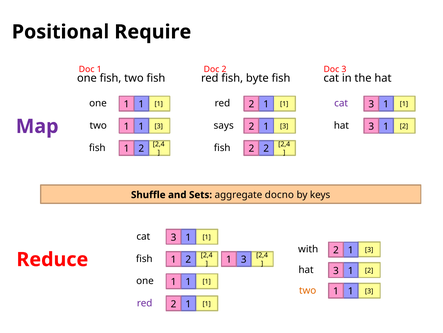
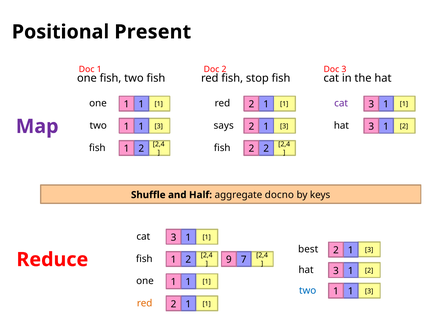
Require: Require -> Present
byte: byte -> stop
Sets: Sets -> Half
with: with -> best
fish 1: 1 -> 9
3 at (244, 259): 3 -> 7
two at (308, 290) colour: orange -> blue
red at (145, 302) colour: purple -> orange
